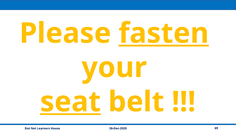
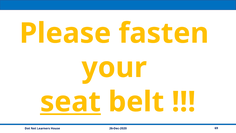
fasten underline: present -> none
